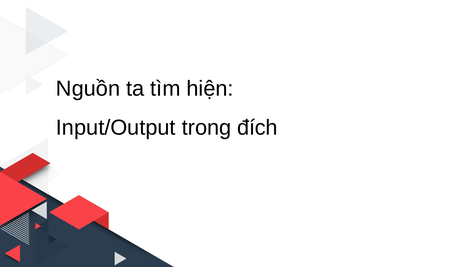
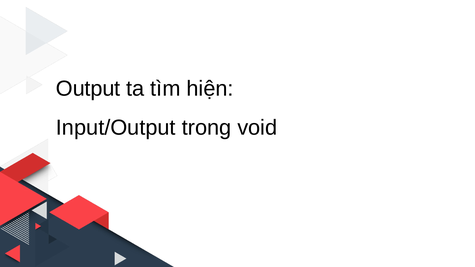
Nguồn: Nguồn -> Output
đích: đích -> void
